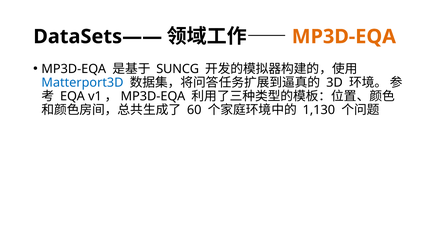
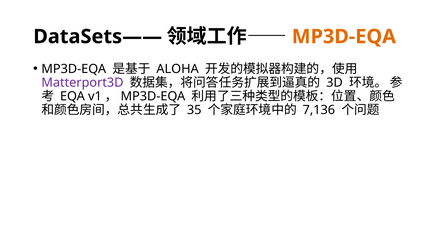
SUNCG: SUNCG -> ALOHA
Matterport3D colour: blue -> purple
60: 60 -> 35
1,130: 1,130 -> 7,136
